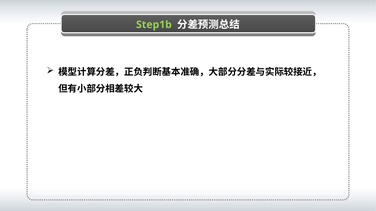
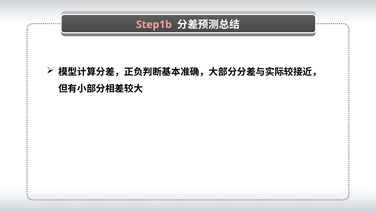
Step1b colour: light green -> pink
